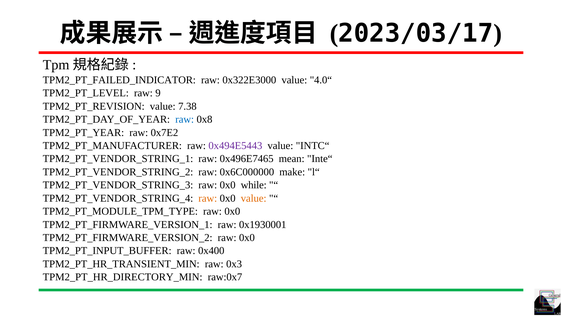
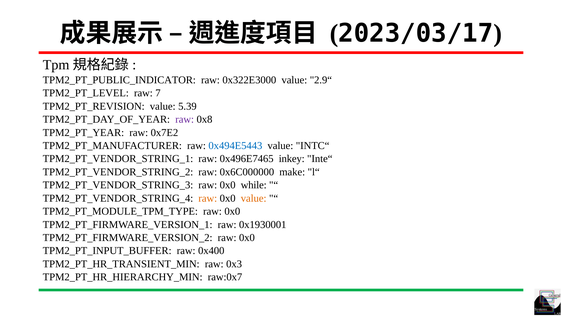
TPM2_PT_FAILED_INDICATOR: TPM2_PT_FAILED_INDICATOR -> TPM2_PT_PUBLIC_INDICATOR
4.0“: 4.0“ -> 2.9“
9: 9 -> 7
7.38: 7.38 -> 5.39
raw at (185, 119) colour: blue -> purple
0x494E5443 colour: purple -> blue
mean: mean -> inkey
TPM2_PT_HR_DIRECTORY_MIN: TPM2_PT_HR_DIRECTORY_MIN -> TPM2_PT_HR_HIERARCHY_MIN
